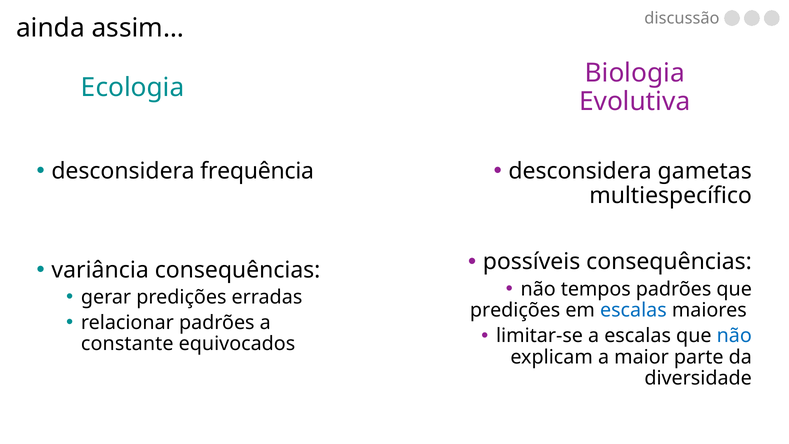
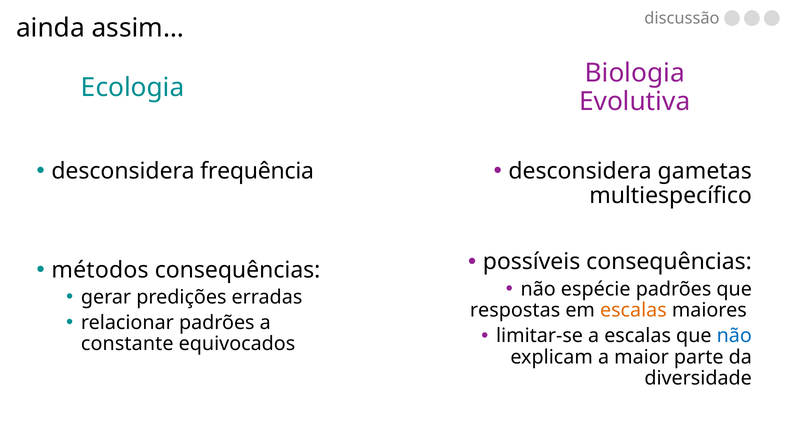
variância: variância -> métodos
tempos: tempos -> espécie
predições at (515, 310): predições -> respostas
escalas at (633, 310) colour: blue -> orange
